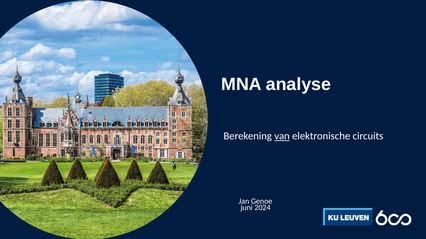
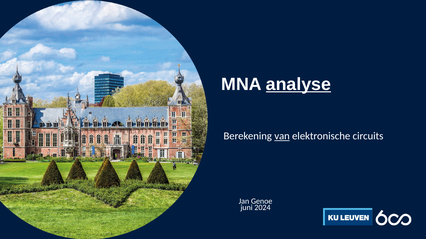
analyse underline: none -> present
